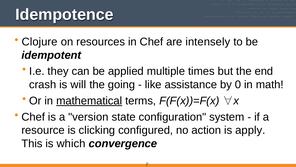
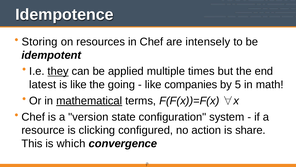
Clojure: Clojure -> Storing
they underline: none -> present
crash: crash -> latest
is will: will -> like
assistance: assistance -> companies
0: 0 -> 5
apply: apply -> share
